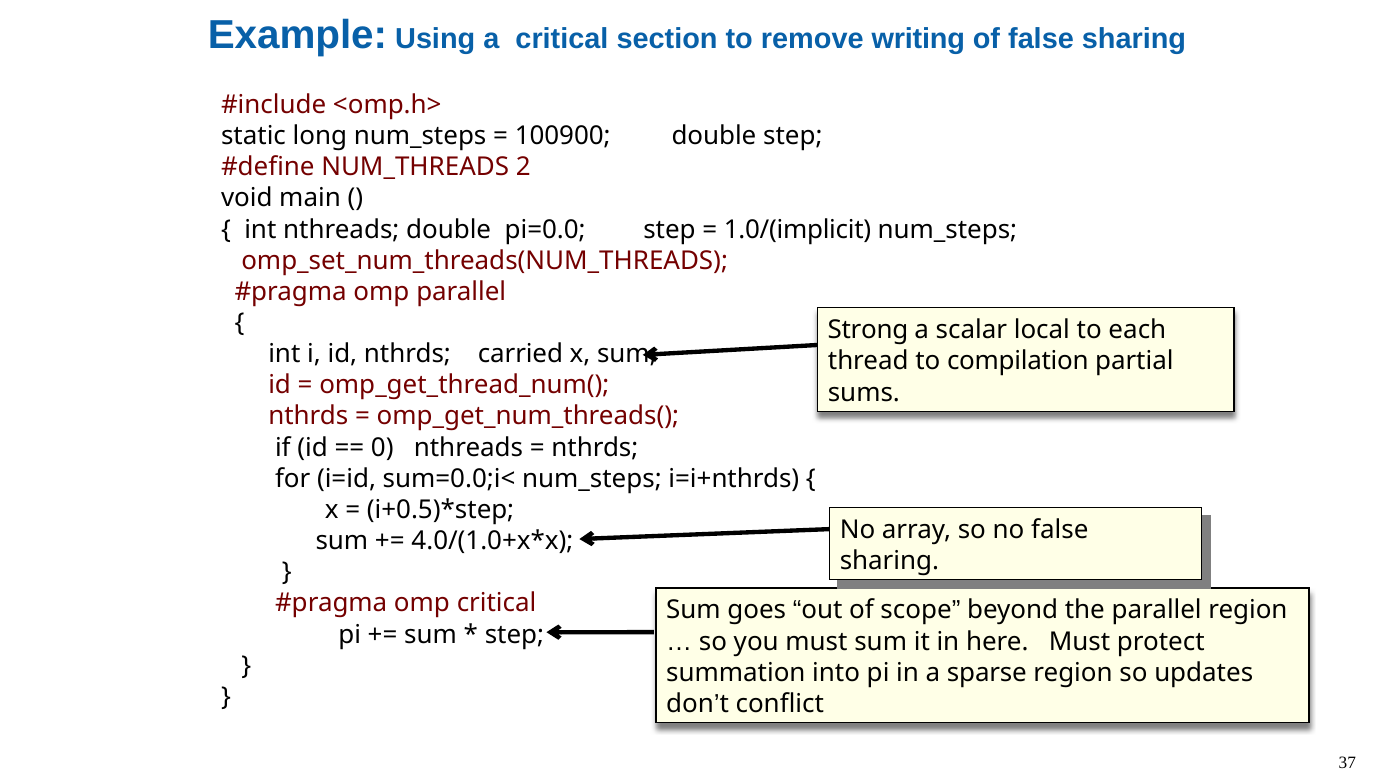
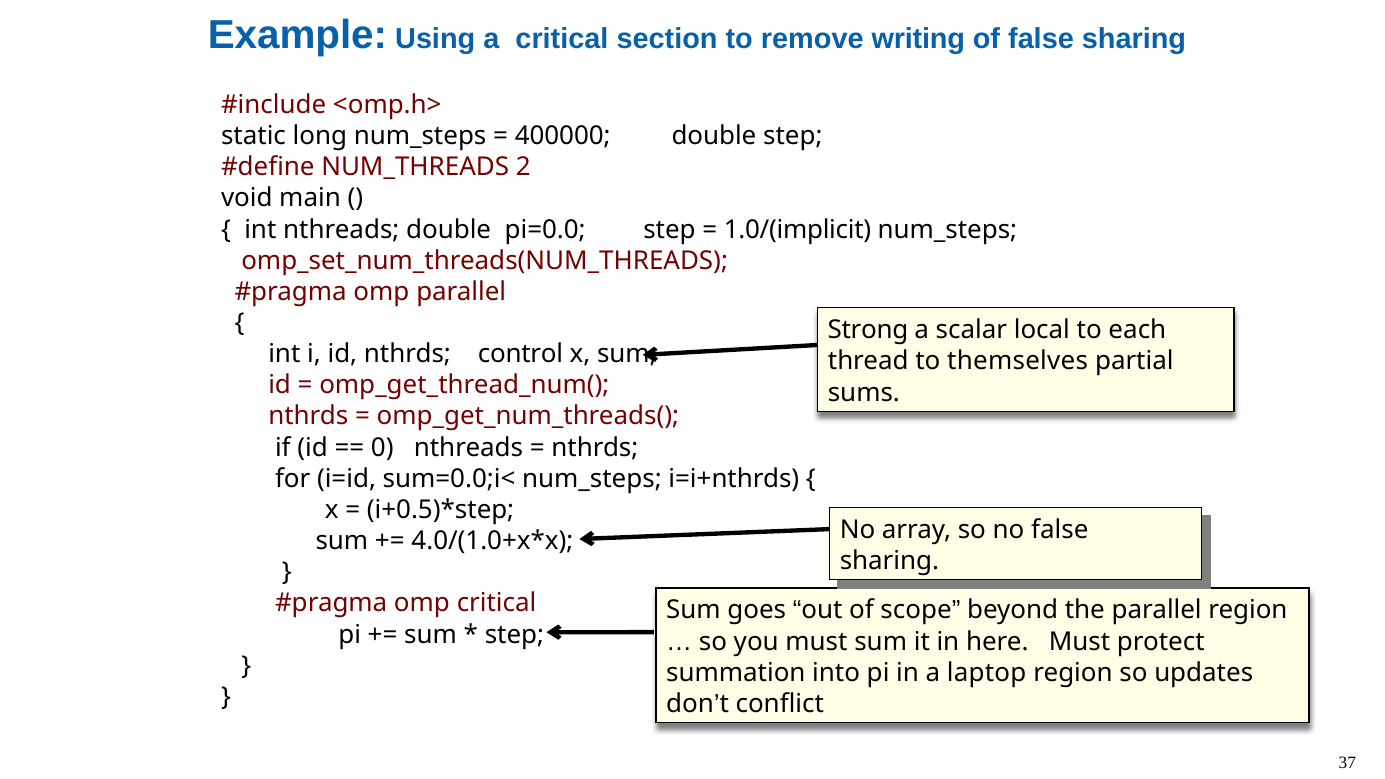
100900: 100900 -> 400000
carried: carried -> control
compilation: compilation -> themselves
sparse: sparse -> laptop
